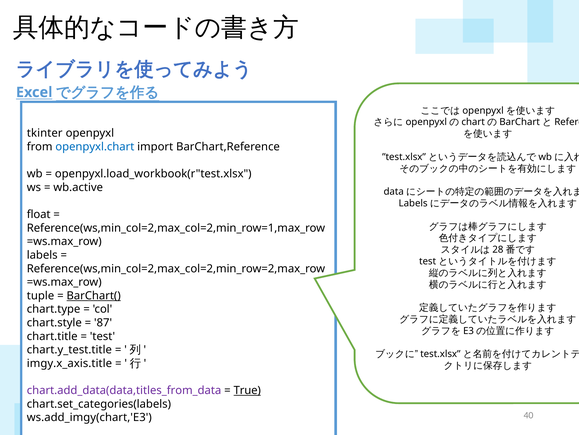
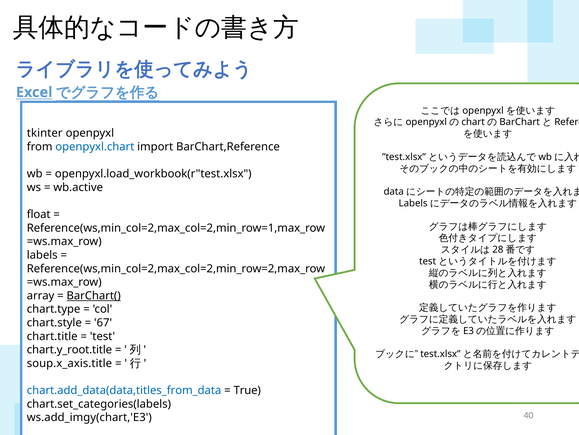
tuple: tuple -> array
87: 87 -> 67
chart.y_test.title: chart.y_test.title -> chart.y_root.title
imgy.x_axis.title: imgy.x_axis.title -> soup.x_axis.title
chart.add_data(data,titles_from_data colour: purple -> blue
True underline: present -> none
